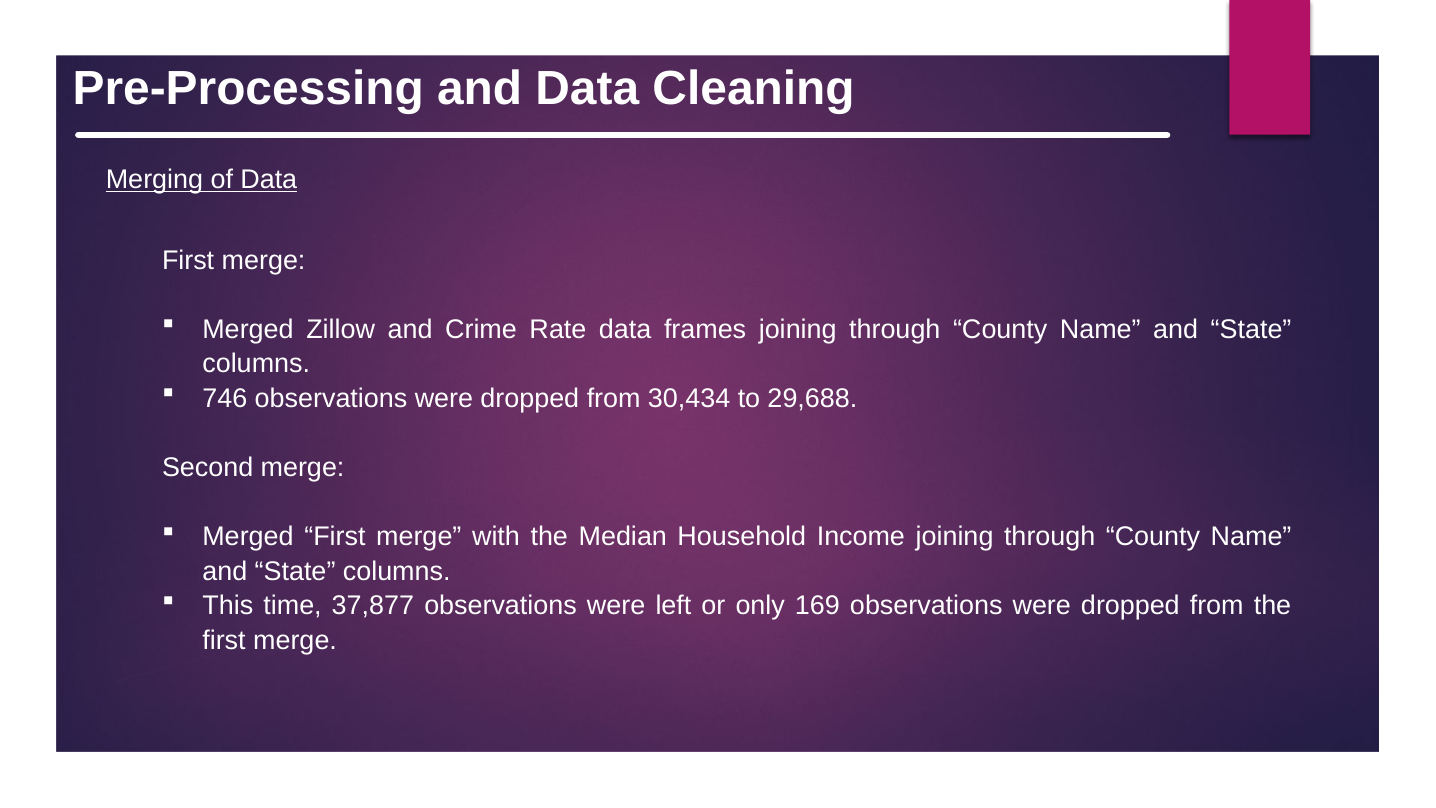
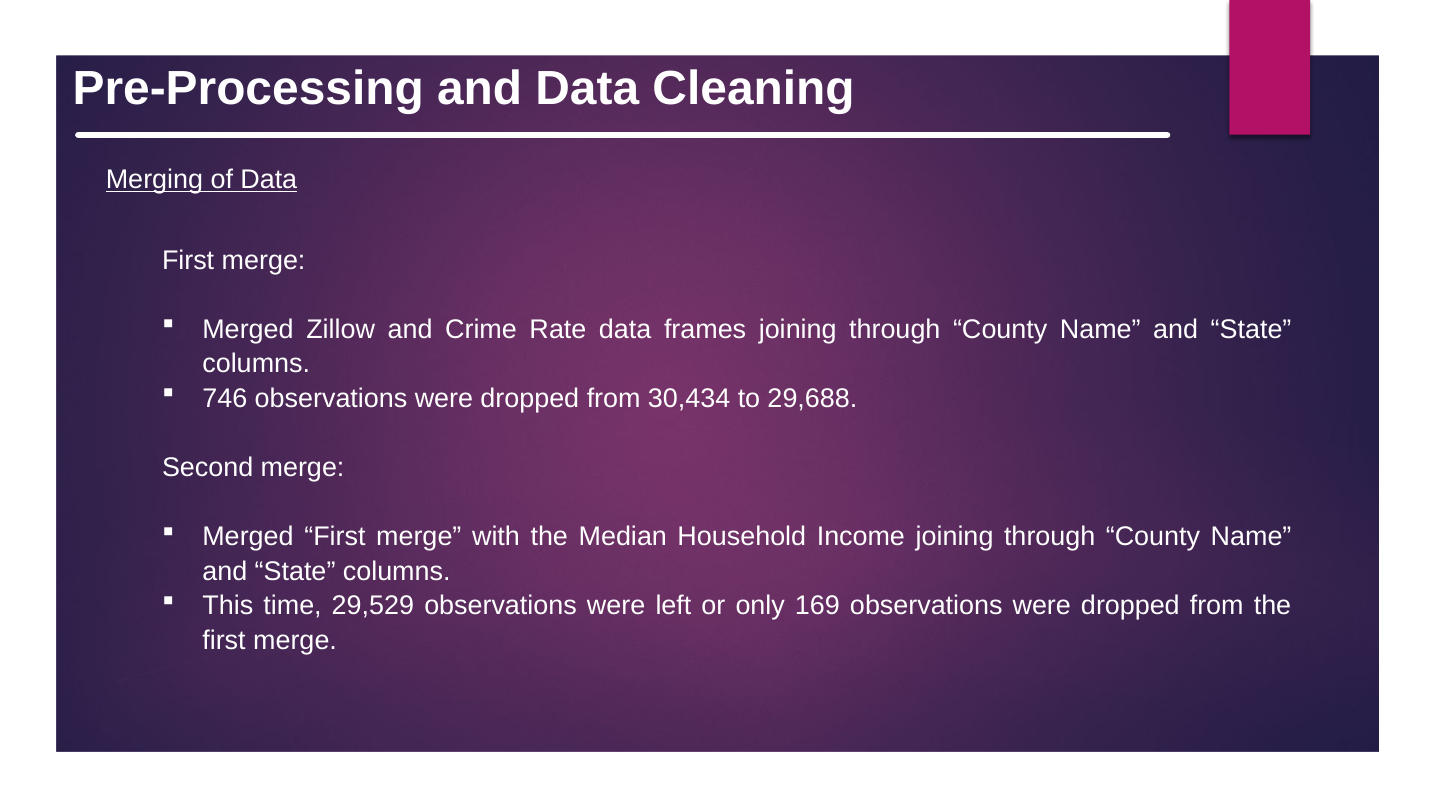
37,877: 37,877 -> 29,529
